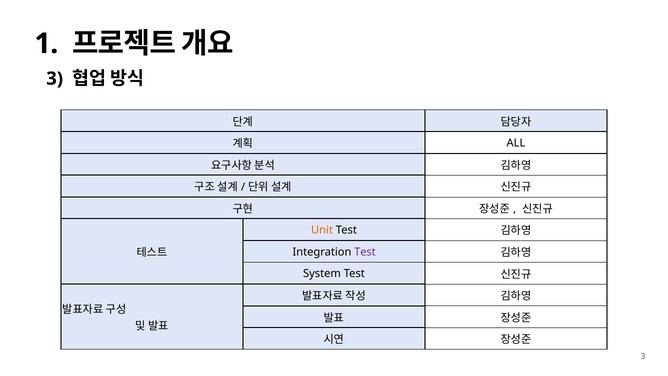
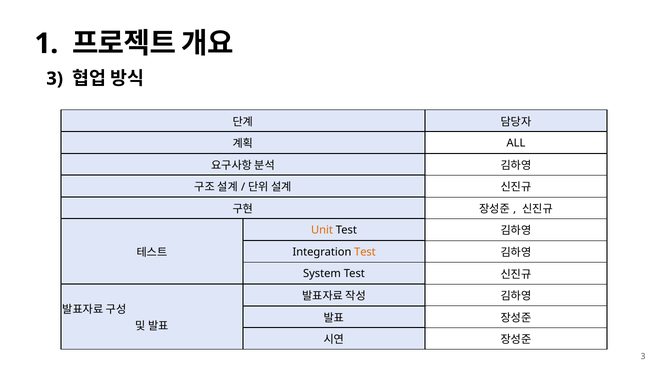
Test at (365, 252) colour: purple -> orange
